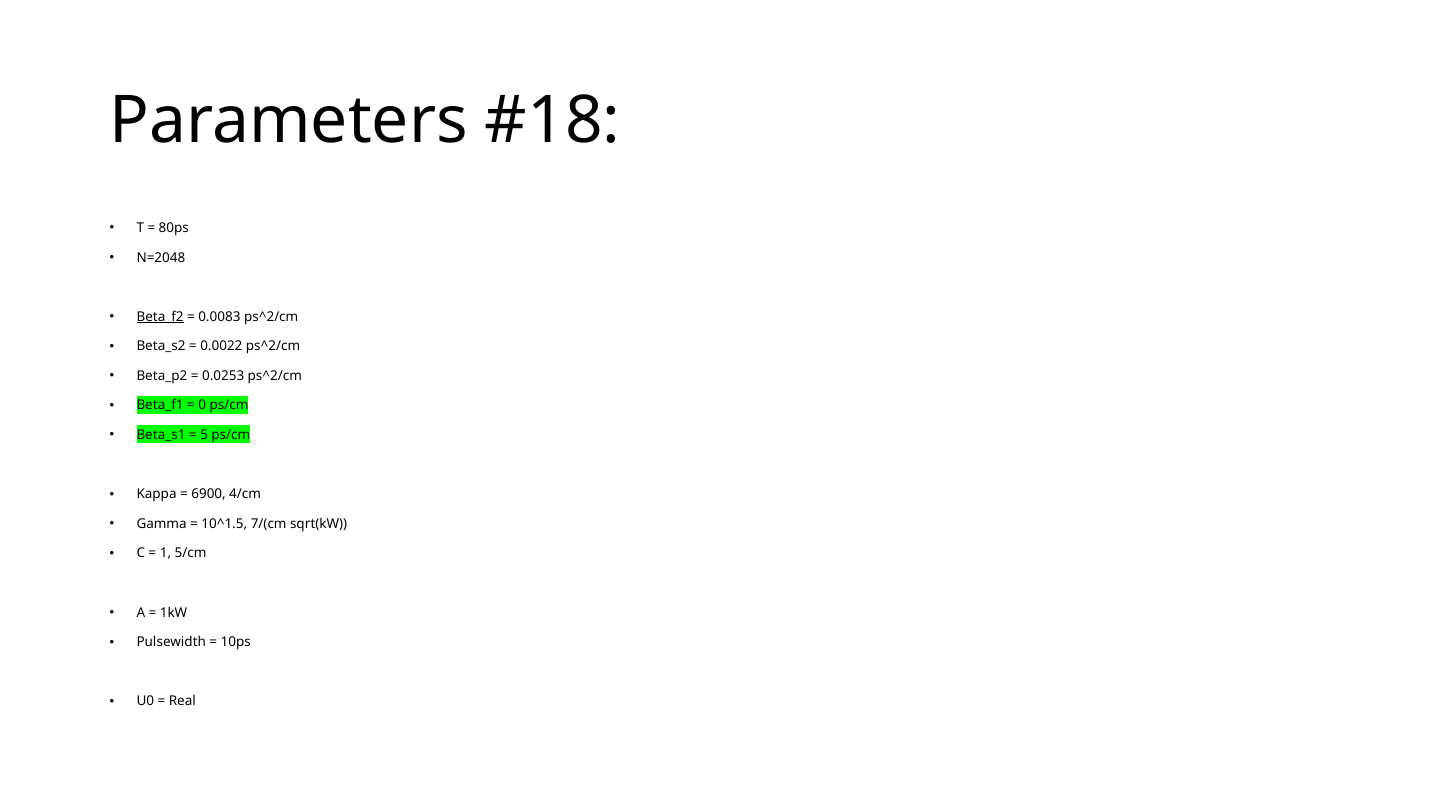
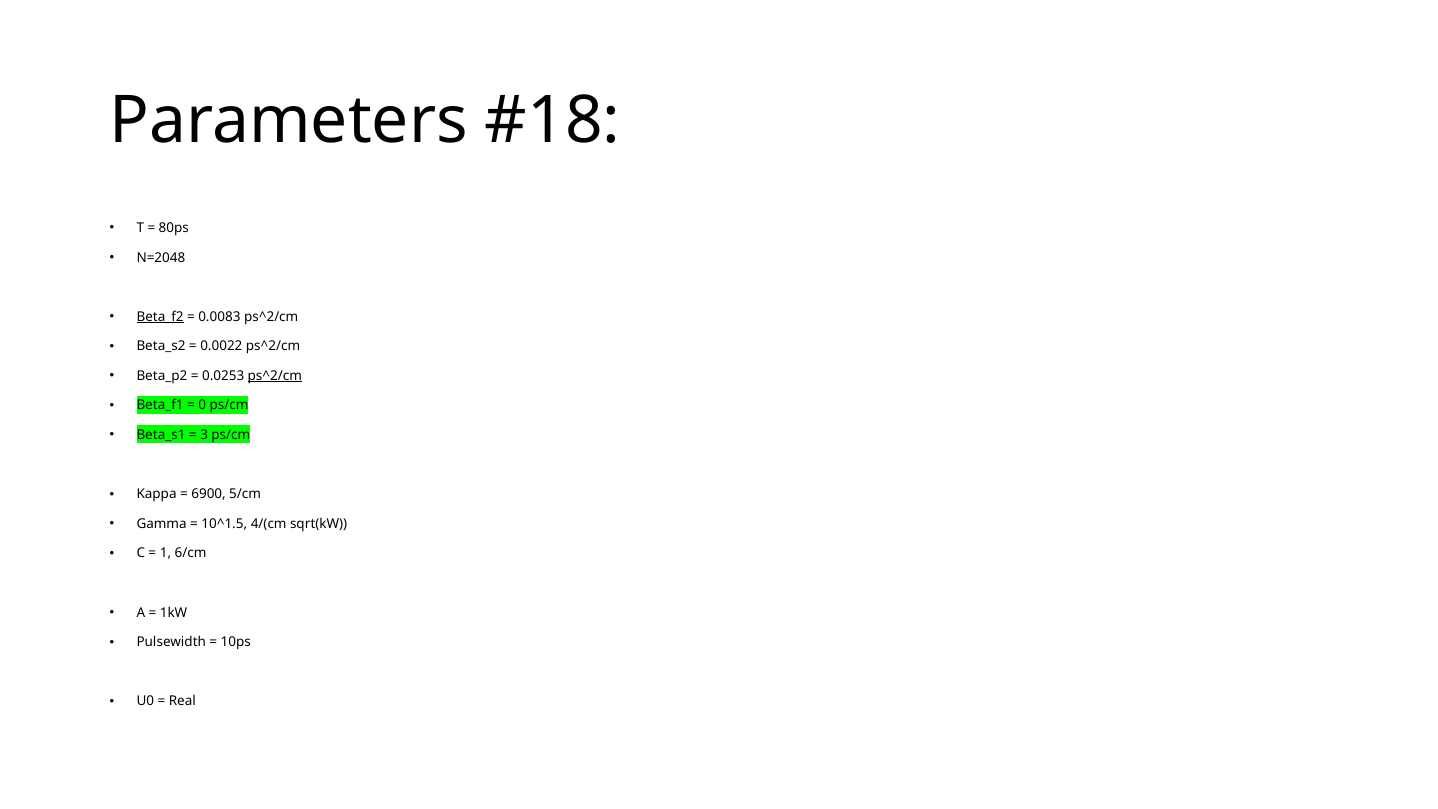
ps^2/cm at (275, 376) underline: none -> present
5: 5 -> 3
4/cm: 4/cm -> 5/cm
7/(cm: 7/(cm -> 4/(cm
5/cm: 5/cm -> 6/cm
